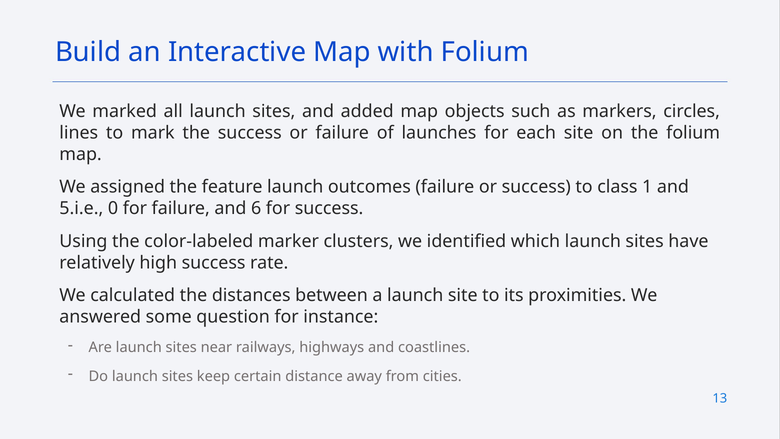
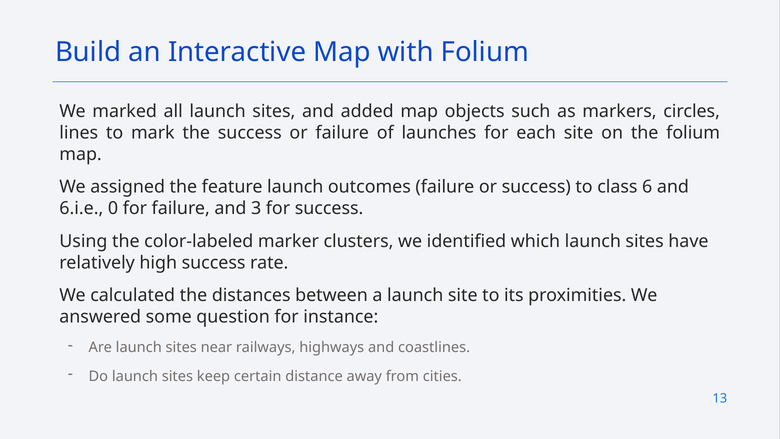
1: 1 -> 6
5.i.e: 5.i.e -> 6.i.e
6: 6 -> 3
